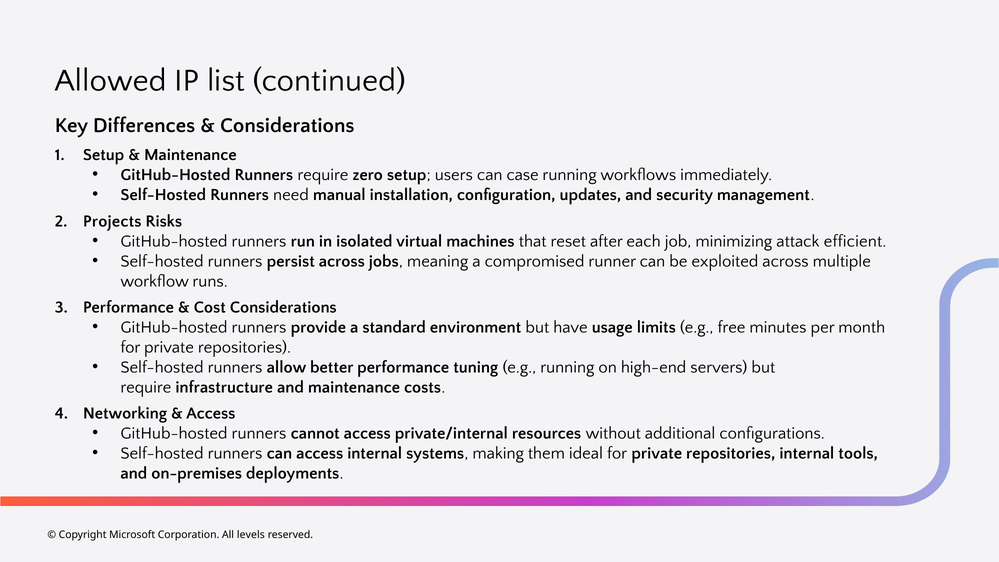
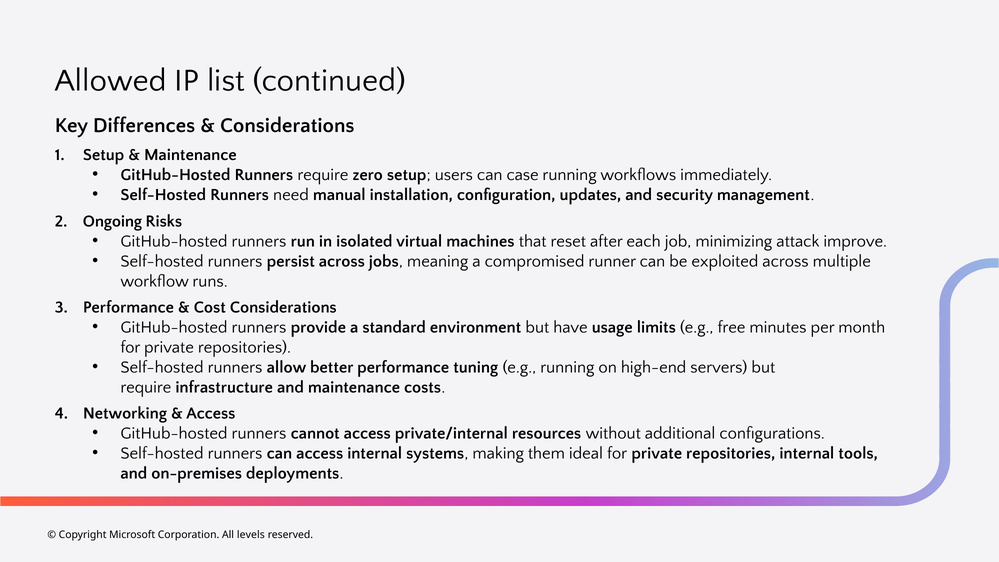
Projects: Projects -> Ongoing
efficient: efficient -> improve
